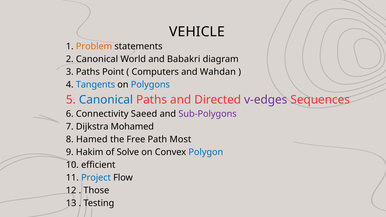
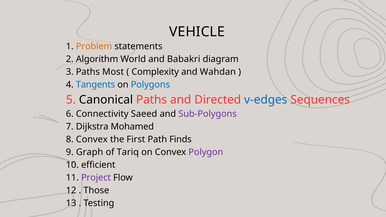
2 Canonical: Canonical -> Algorithm
Point: Point -> Most
Computers: Computers -> Complexity
Canonical at (106, 100) colour: blue -> black
v-edges colour: purple -> blue
8 Hamed: Hamed -> Convex
Free: Free -> First
Most: Most -> Finds
Hakim: Hakim -> Graph
Solve: Solve -> Tariq
Polygon colour: blue -> purple
Project colour: blue -> purple
